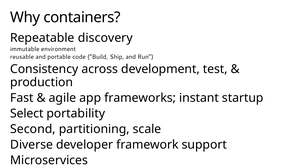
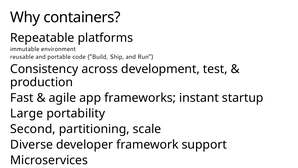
discovery: discovery -> platforms
Select: Select -> Large
